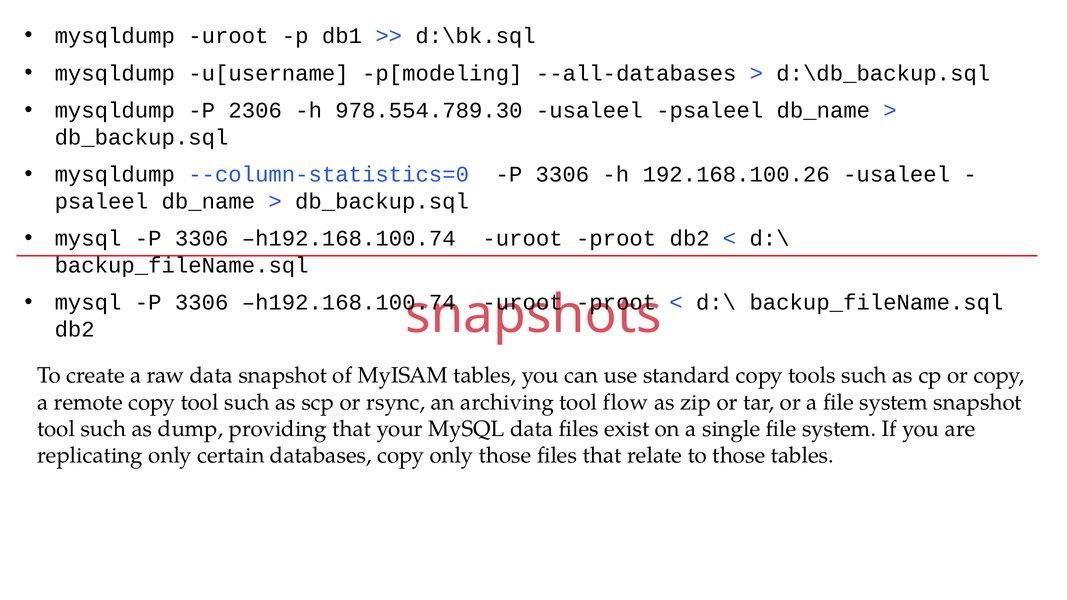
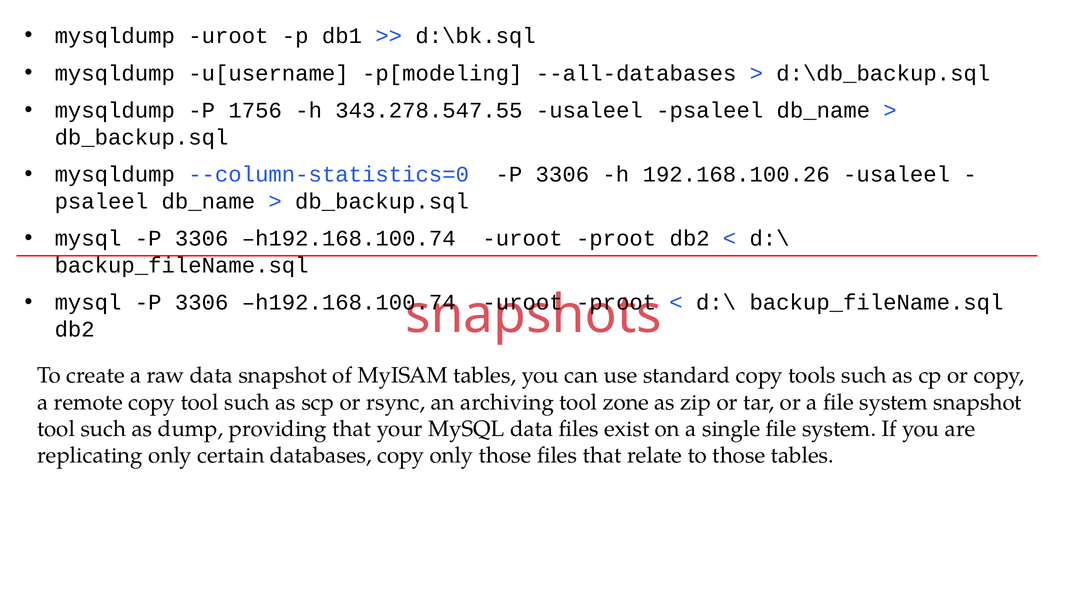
2306: 2306 -> 1756
978.554.789.30: 978.554.789.30 -> 343.278.547.55
flow: flow -> zone
